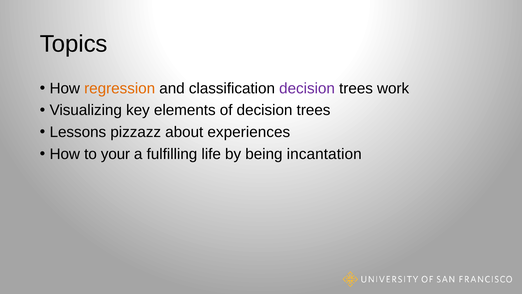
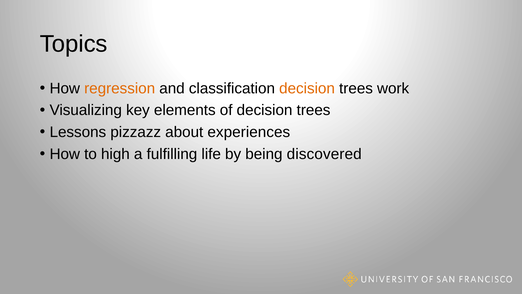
decision at (307, 88) colour: purple -> orange
your: your -> high
incantation: incantation -> discovered
